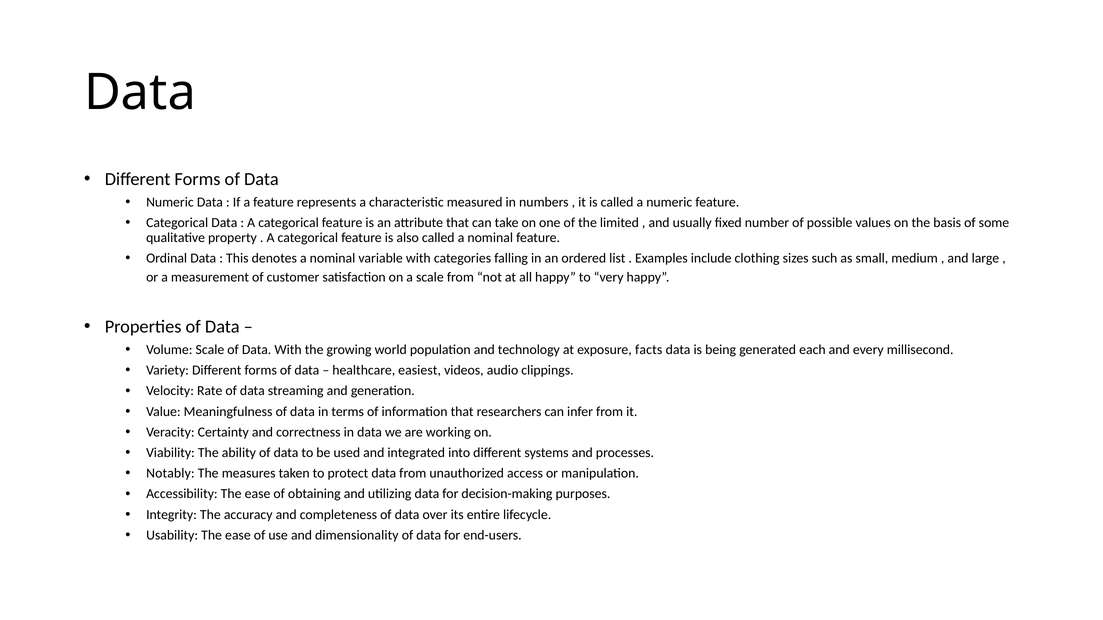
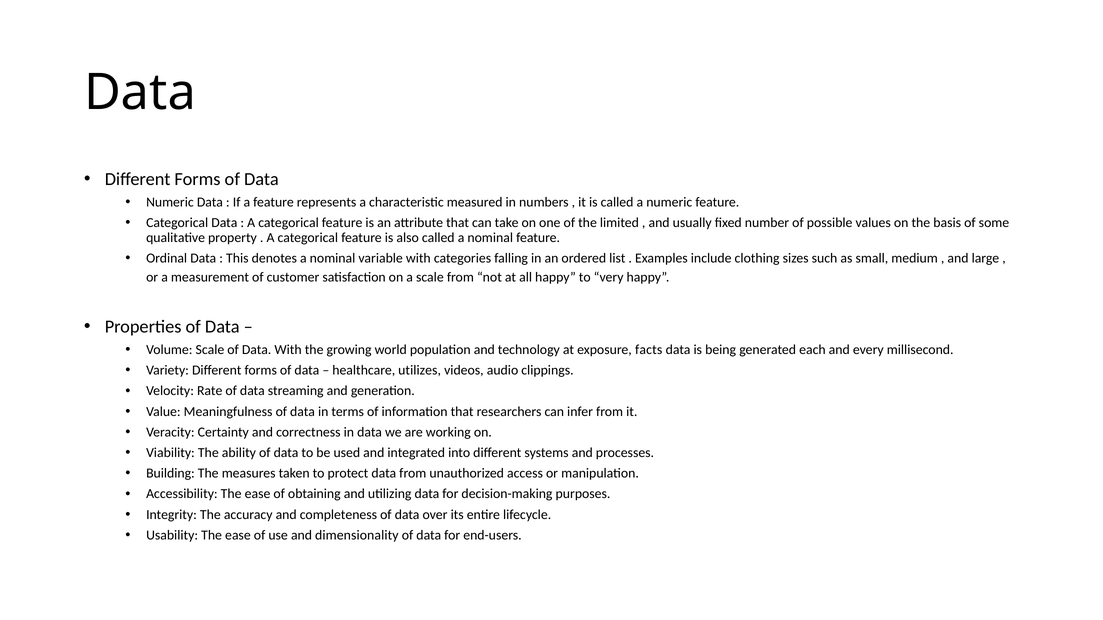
easiest: easiest -> utilizes
Notably: Notably -> Building
